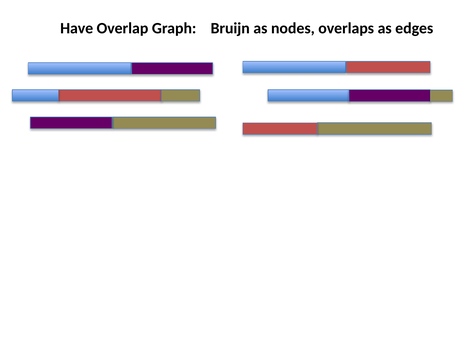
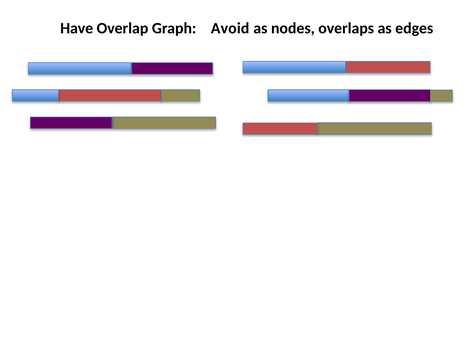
Bruijn: Bruijn -> Avoid
